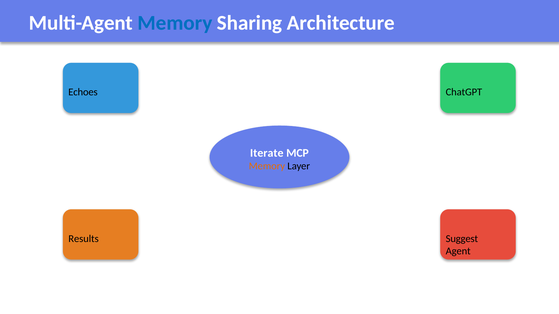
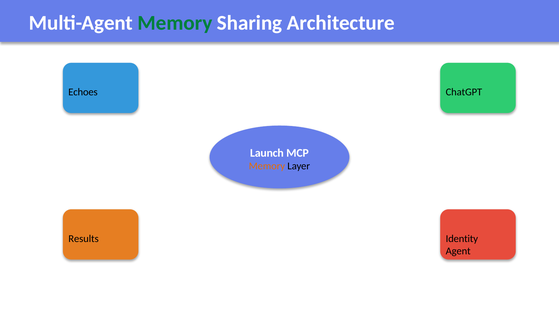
Memory at (175, 23) colour: blue -> green
Iterate: Iterate -> Launch
Suggest: Suggest -> Identity
